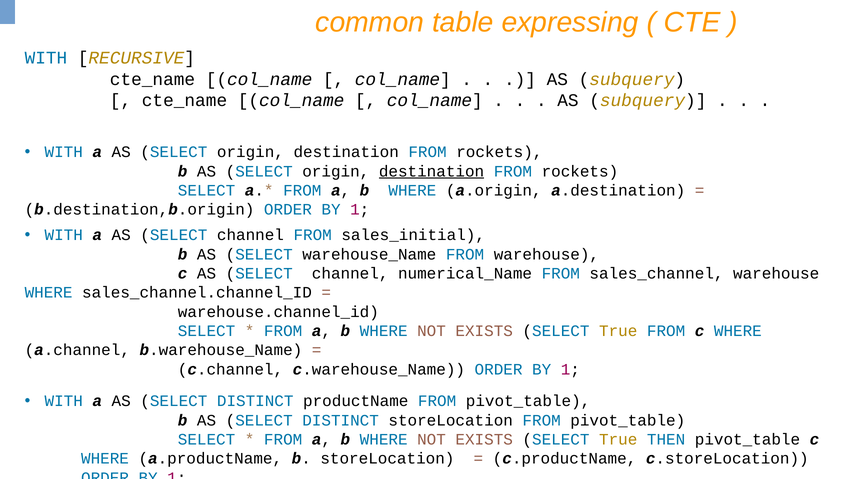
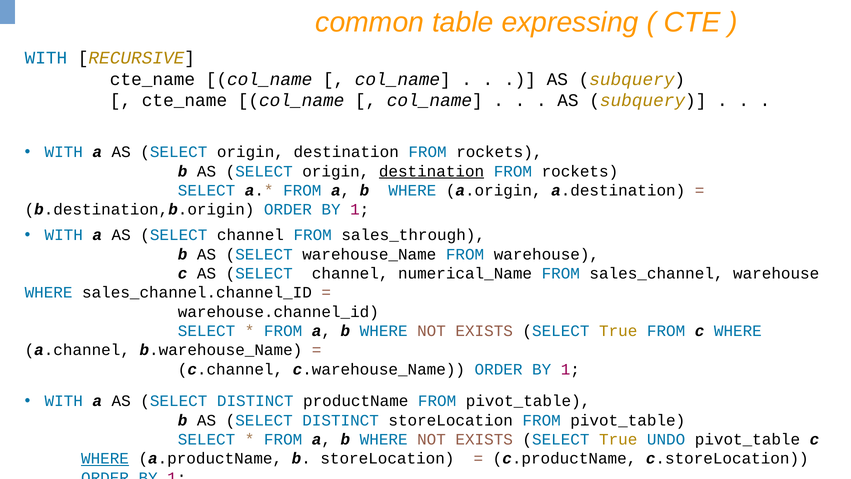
sales_initial: sales_initial -> sales_through
THEN: THEN -> UNDO
WHERE at (105, 458) underline: none -> present
